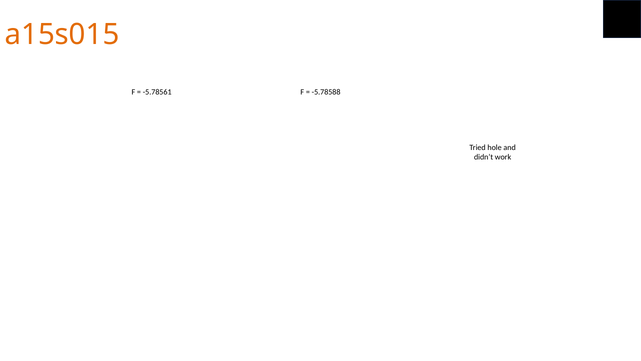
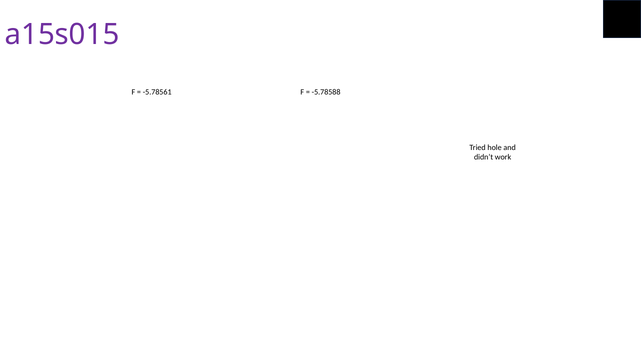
a15s015 colour: orange -> purple
